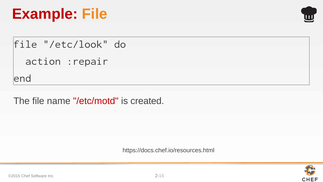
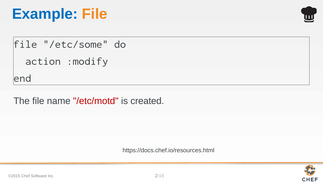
Example colour: red -> blue
/etc/look: /etc/look -> /etc/some
:repair: :repair -> :modify
